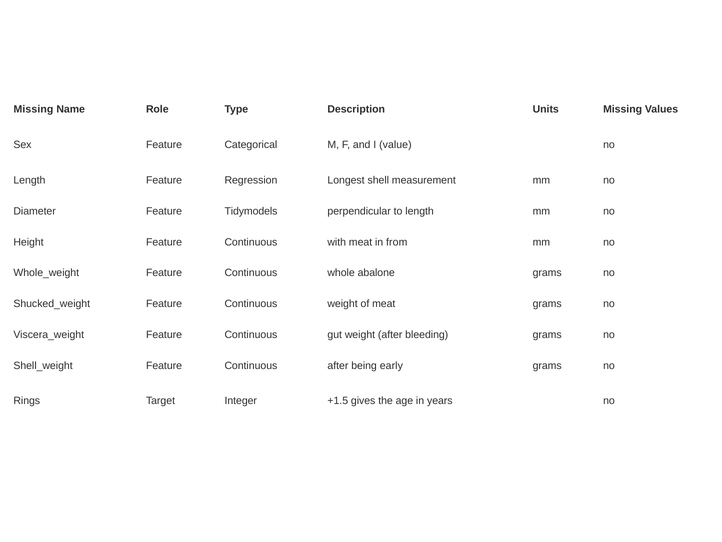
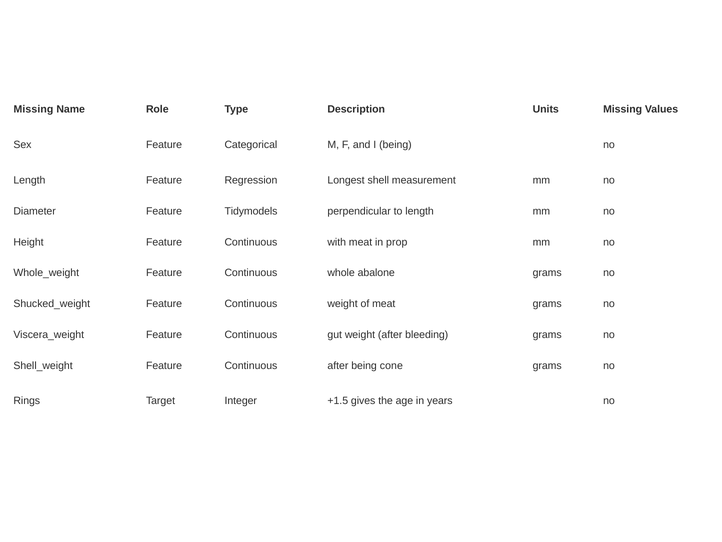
I value: value -> being
from: from -> prop
early: early -> cone
